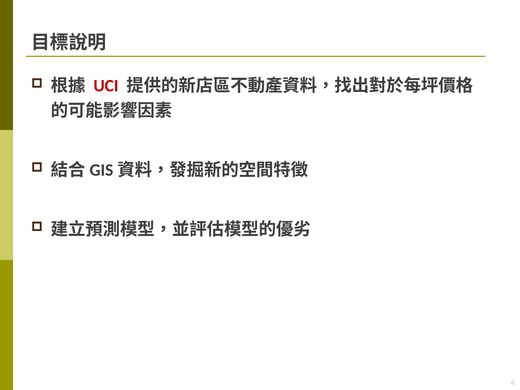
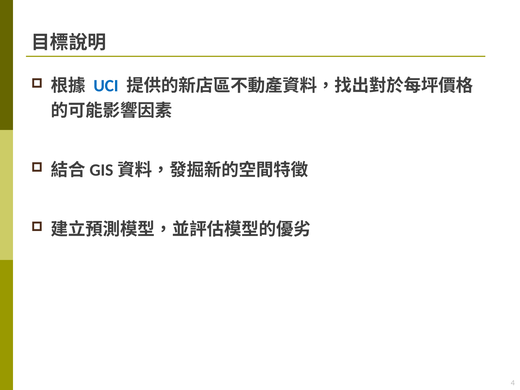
UCI colour: red -> blue
